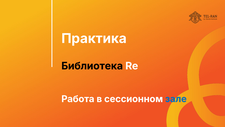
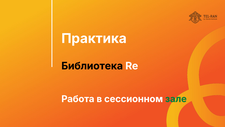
зале colour: blue -> green
